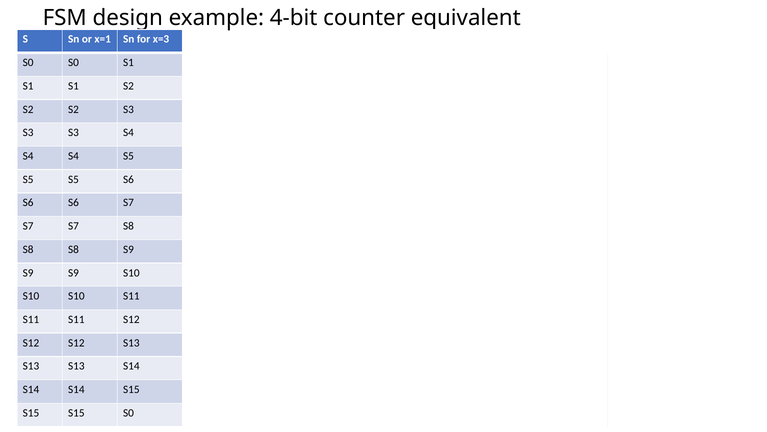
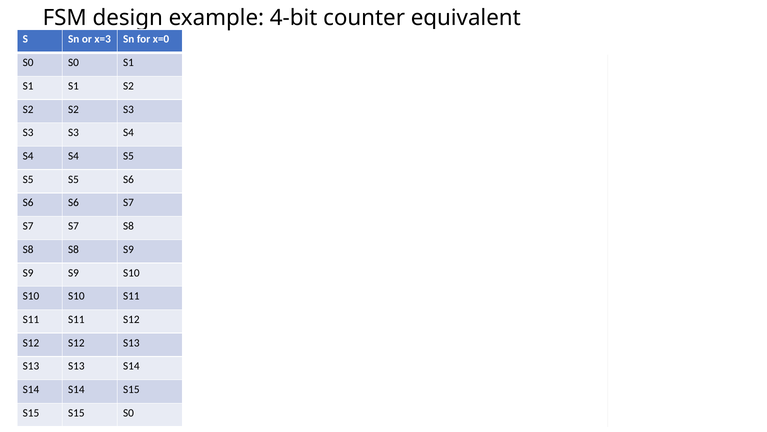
or x=1: x=1 -> x=3
Sn for x=3: x=3 -> x=0
